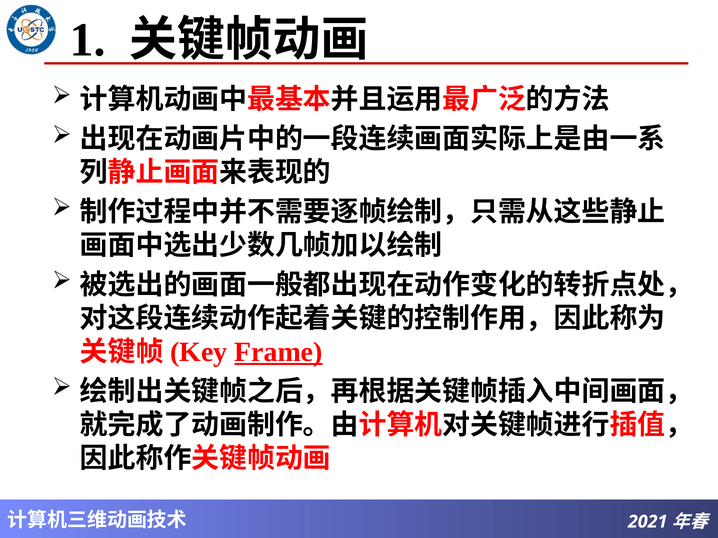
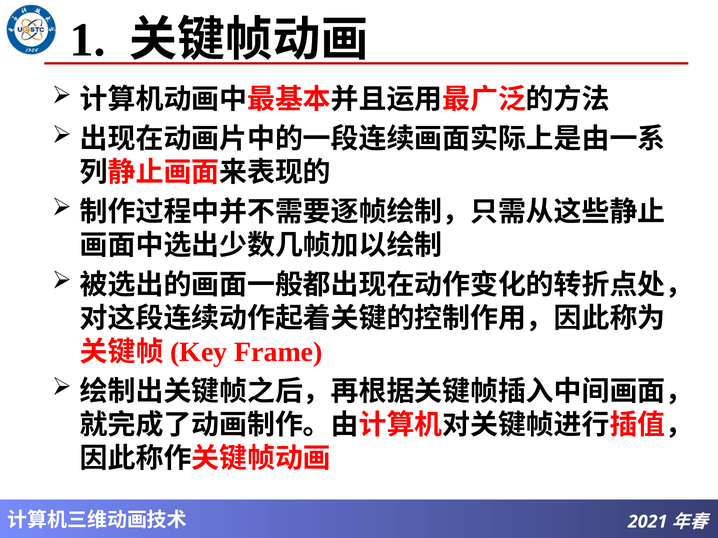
Frame underline: present -> none
